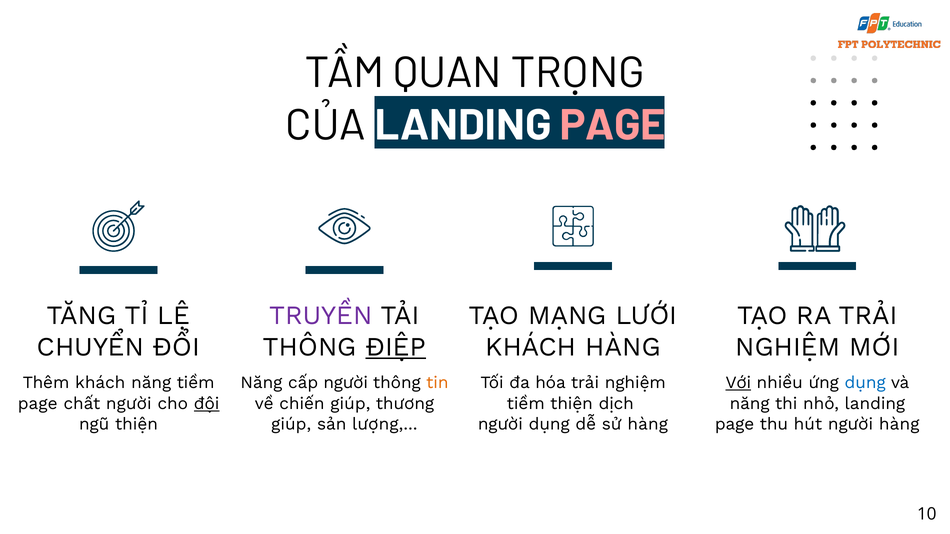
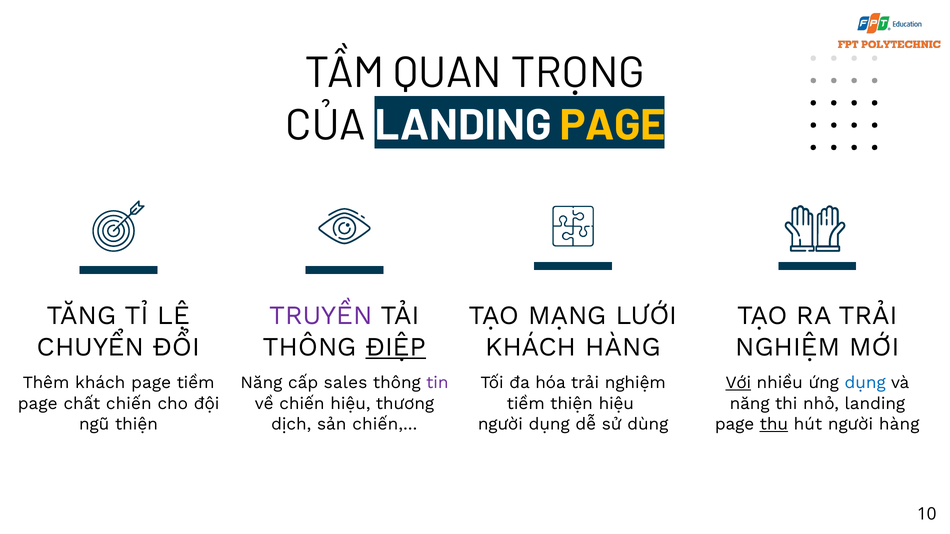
PAGE at (613, 125) colour: pink -> yellow
khách năng: năng -> page
cấp người: người -> sales
tin colour: orange -> purple
chất người: người -> chiến
đội underline: present -> none
chiến giúp: giúp -> hiệu
thiện dịch: dịch -> hiệu
giúp at (291, 424): giúp -> dịch
sản lượng: lượng -> chiến
sử hàng: hàng -> dùng
thu underline: none -> present
